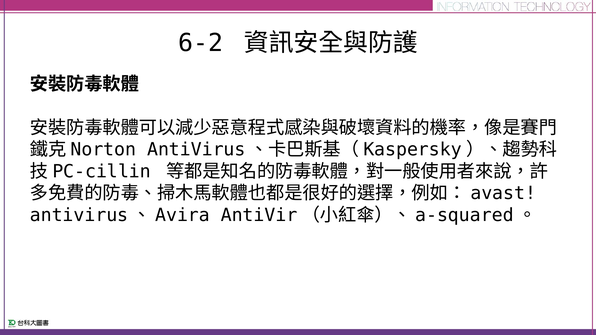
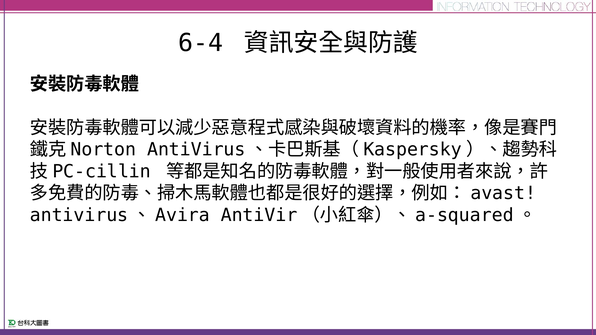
6-2: 6-2 -> 6-4
